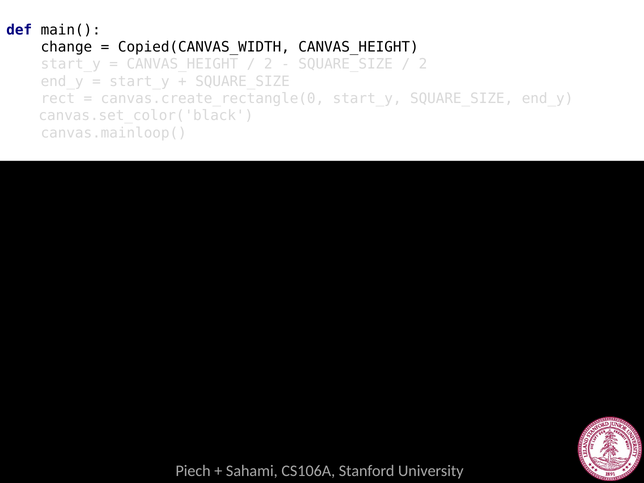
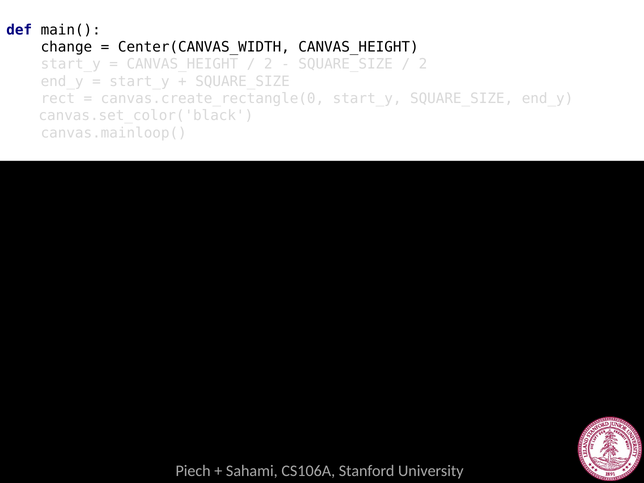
Copied(CANVAS_WIDTH: Copied(CANVAS_WIDTH -> Center(CANVAS_WIDTH
